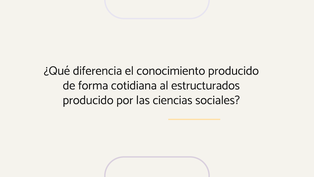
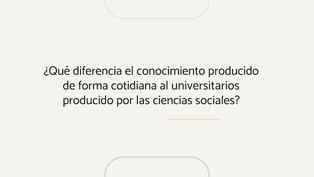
estructurados: estructurados -> universitarios
